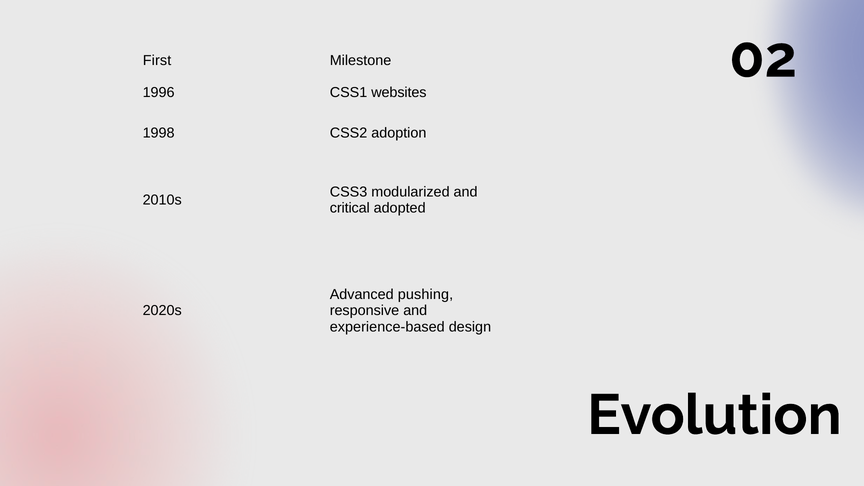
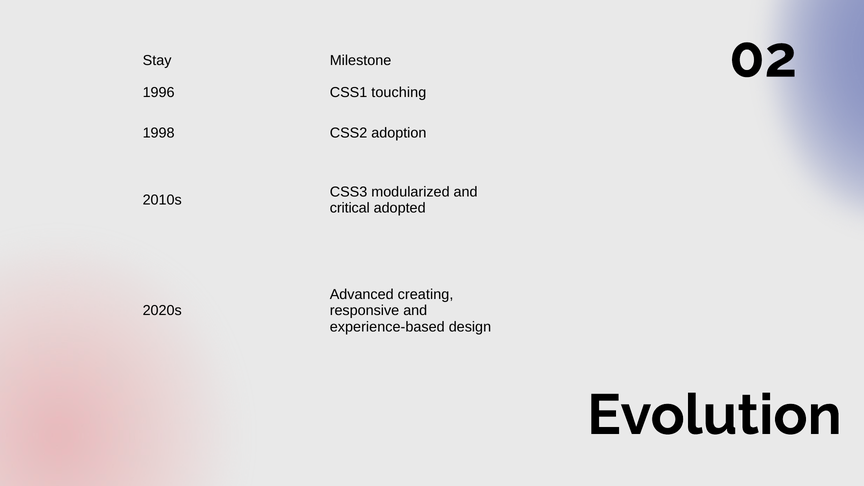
First: First -> Stay
websites: websites -> touching
pushing: pushing -> creating
